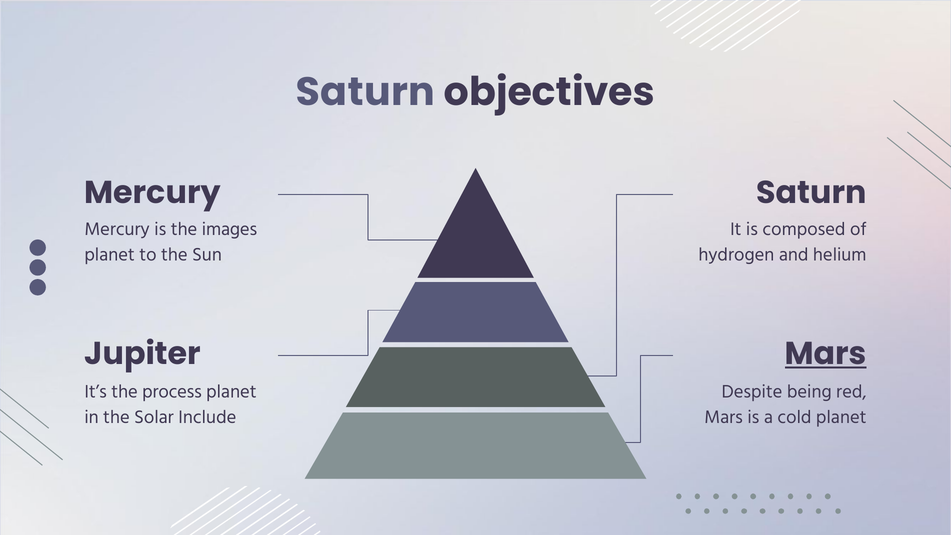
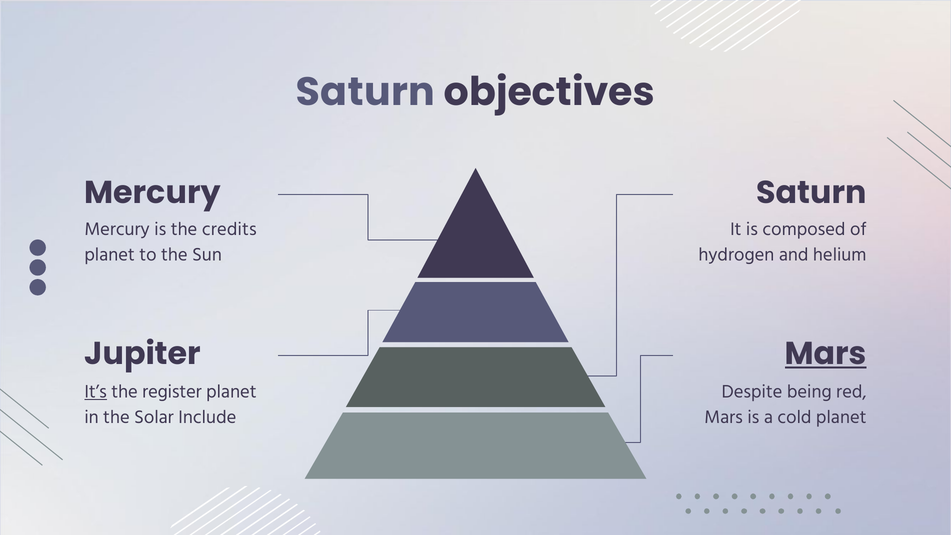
images: images -> credits
It’s underline: none -> present
process: process -> register
